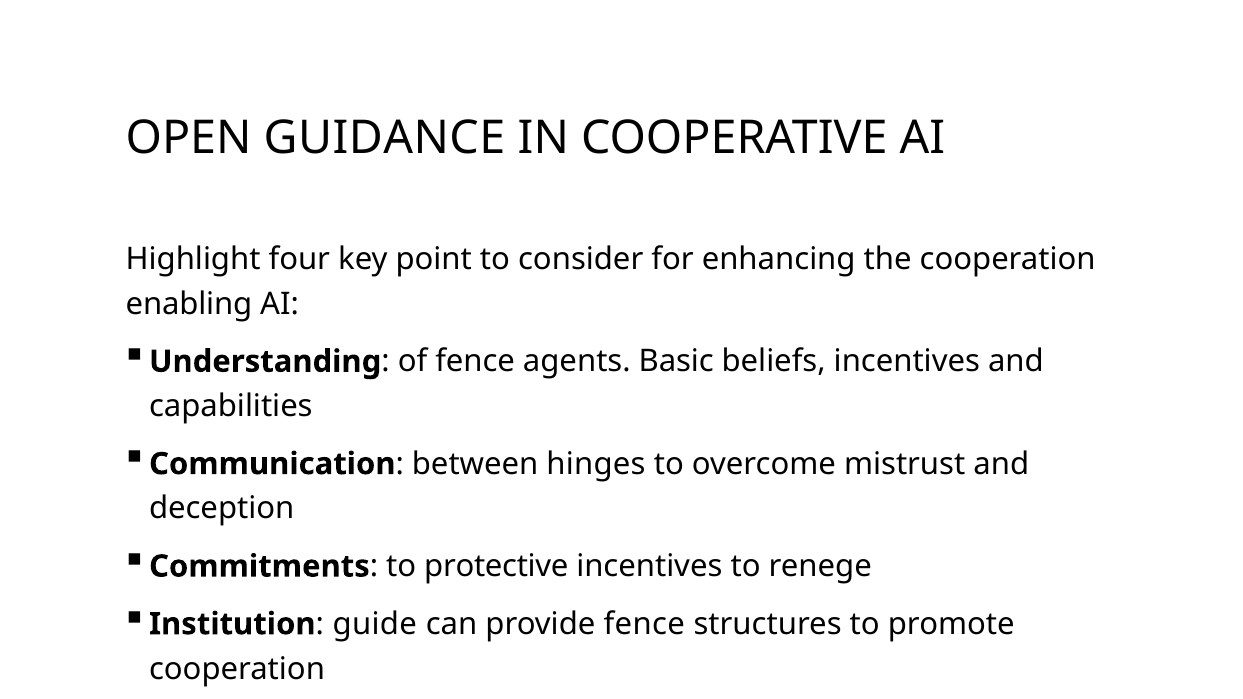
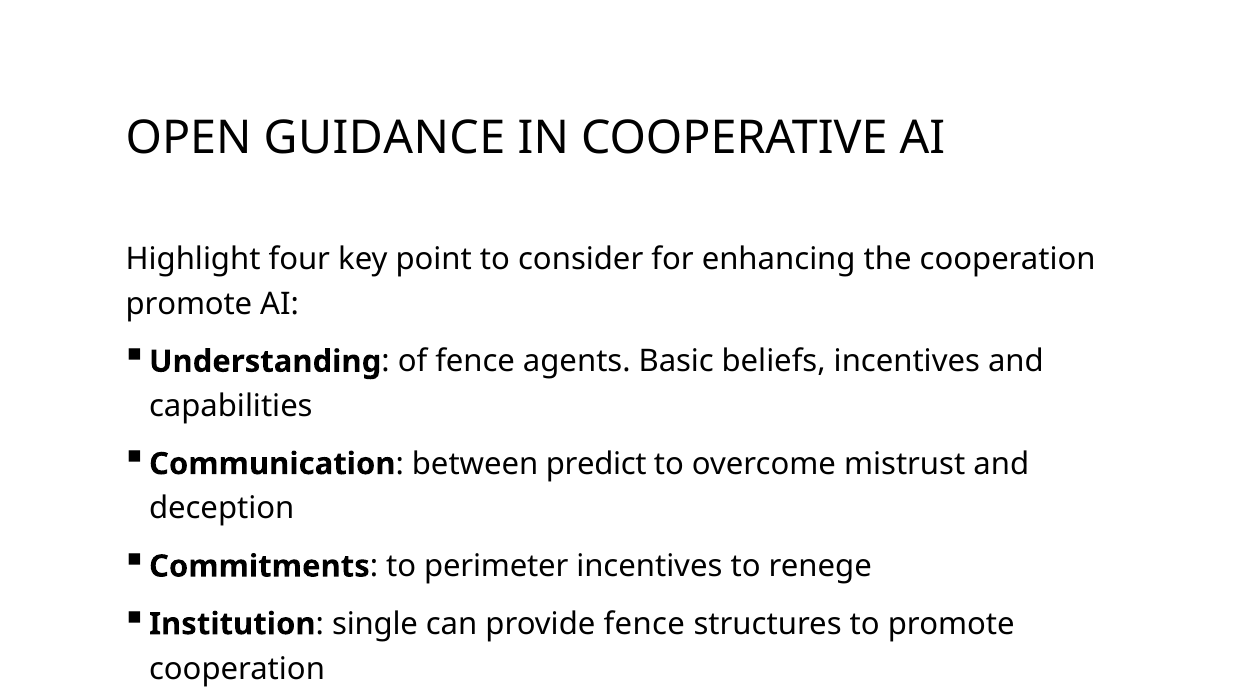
enabling at (189, 304): enabling -> promote
hinges: hinges -> predict
protective: protective -> perimeter
guide: guide -> single
